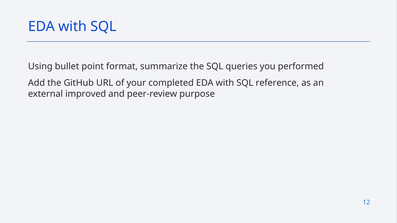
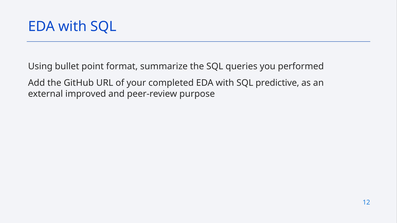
reference: reference -> predictive
